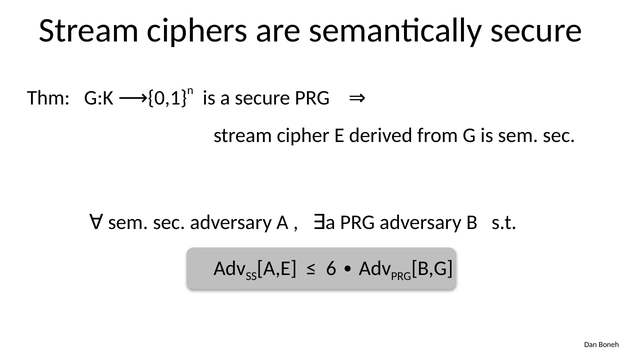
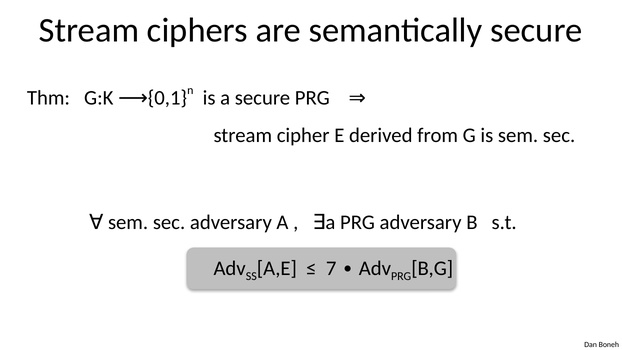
6: 6 -> 7
